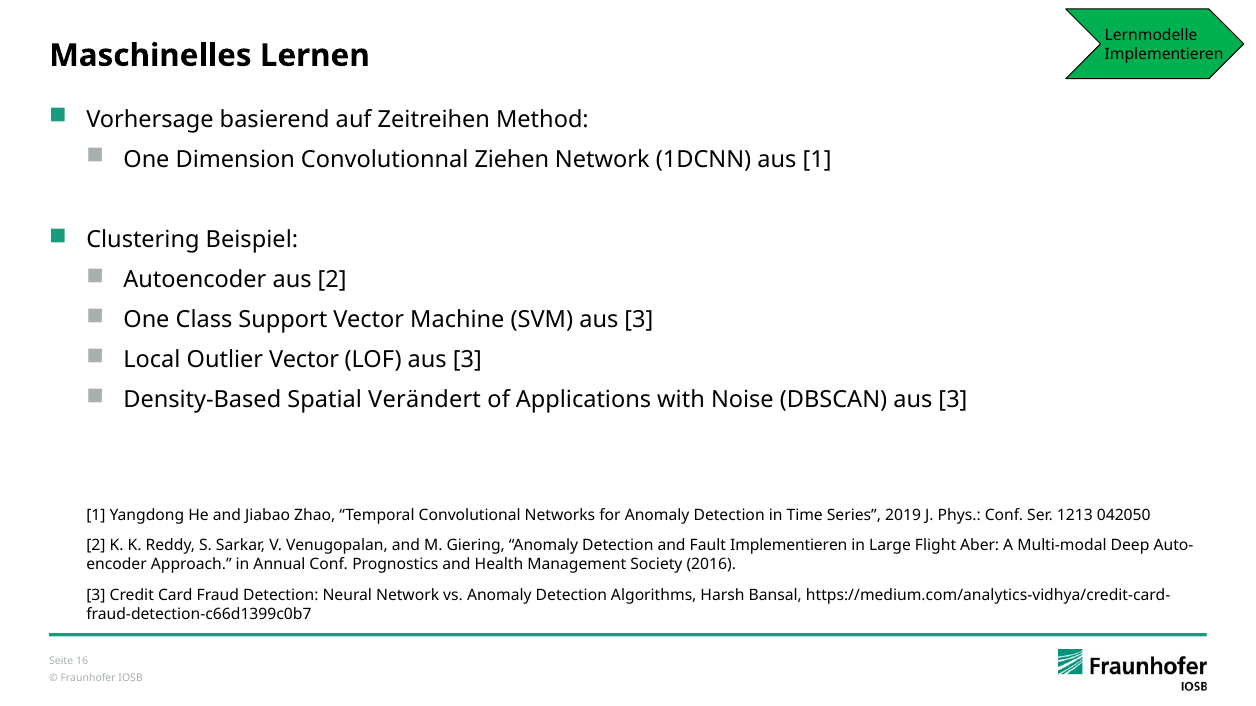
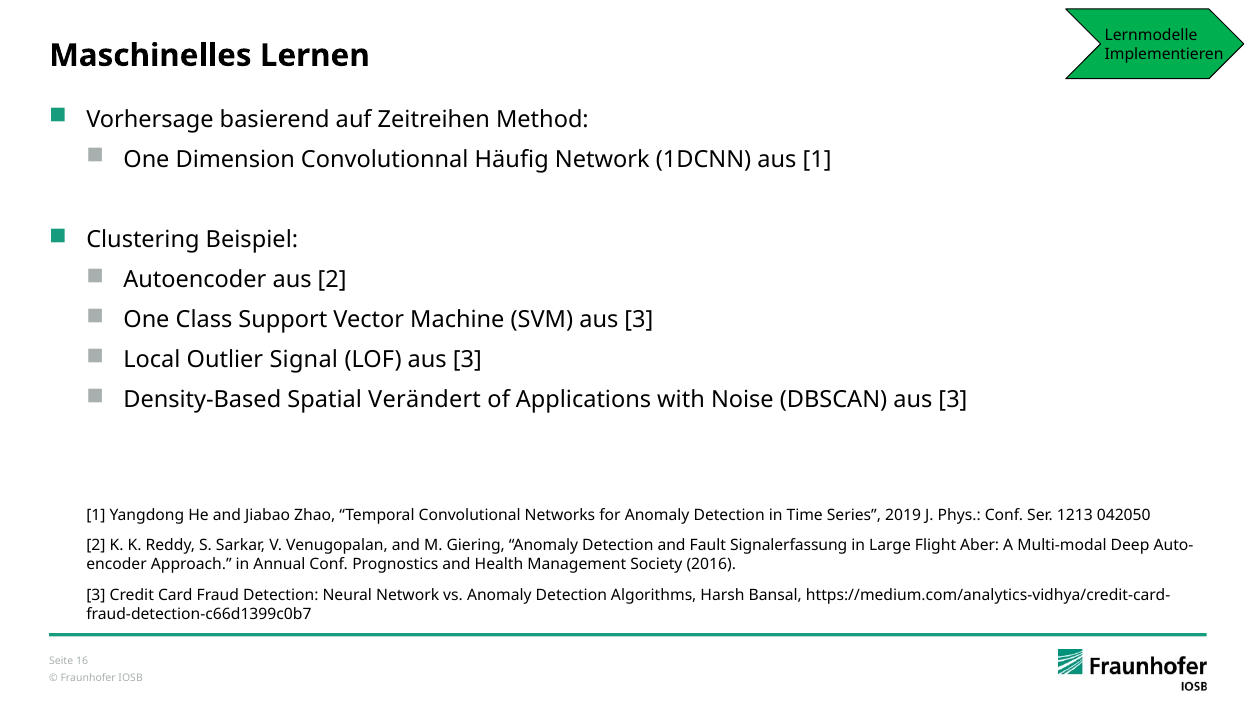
Ziehen: Ziehen -> Häufig
Outlier Vector: Vector -> Signal
Fault Implementieren: Implementieren -> Signalerfassung
